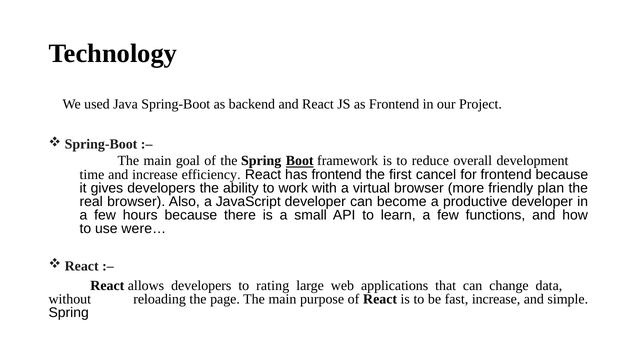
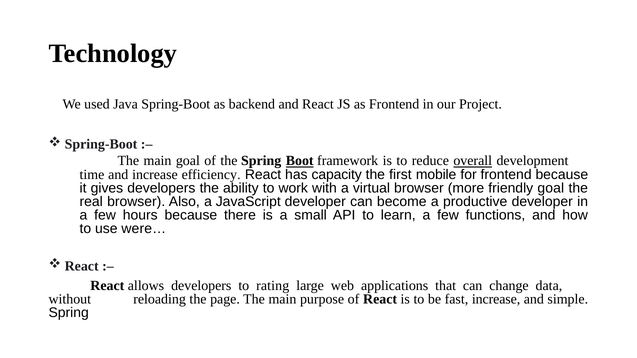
overall underline: none -> present
has frontend: frontend -> capacity
cancel: cancel -> mobile
friendly plan: plan -> goal
